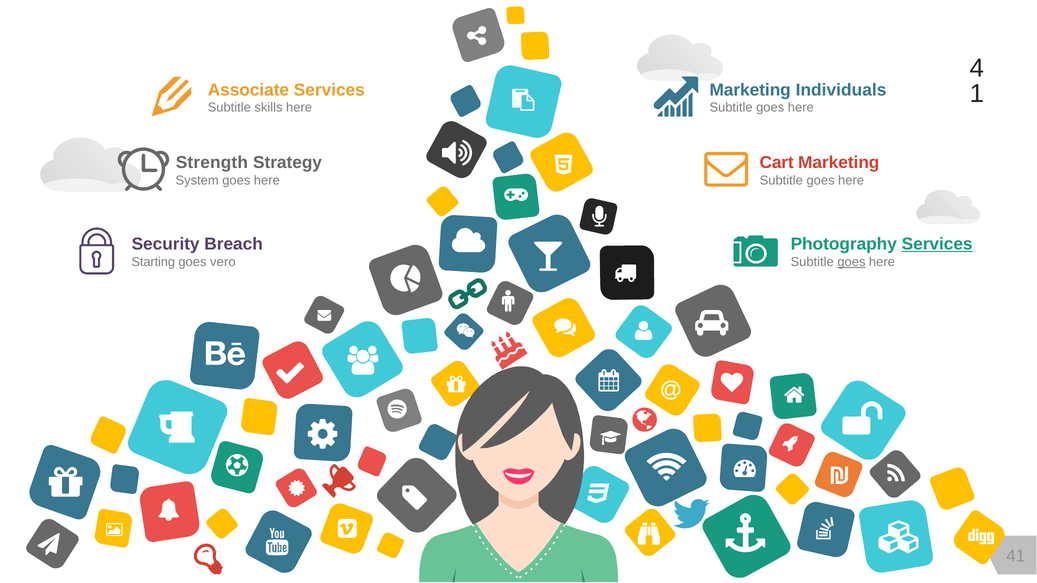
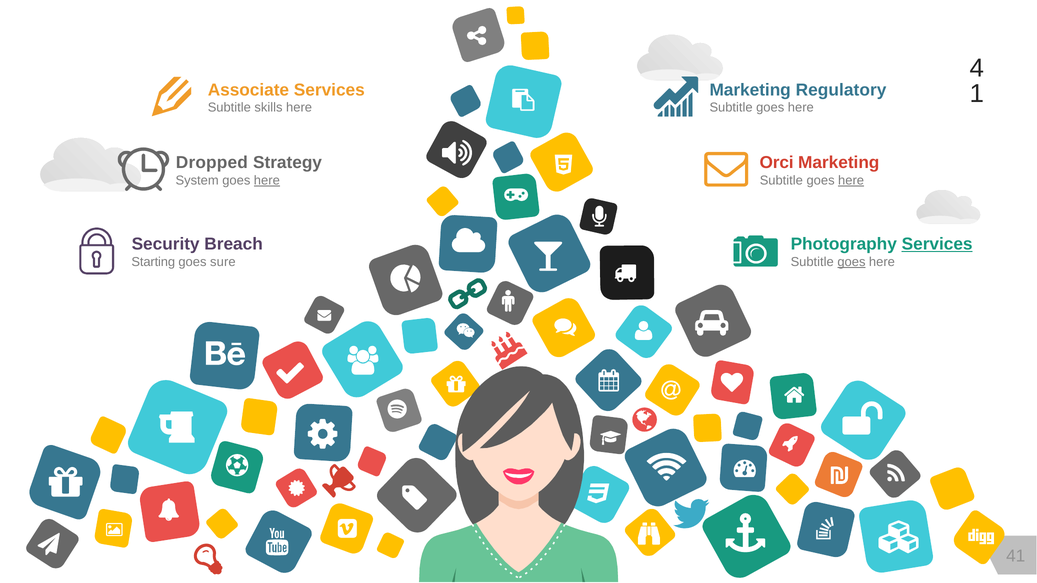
Individuals: Individuals -> Regulatory
Strength: Strength -> Dropped
Cart: Cart -> Orci
here at (267, 180) underline: none -> present
here at (851, 180) underline: none -> present
vero: vero -> sure
